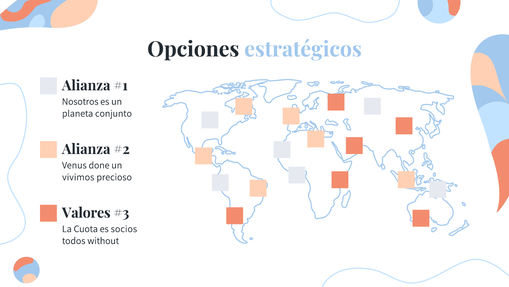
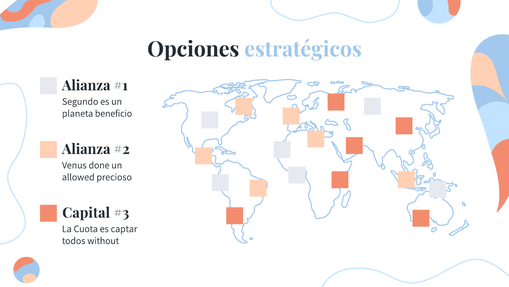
Nosotros: Nosotros -> Segundo
conjunto: conjunto -> beneficio
vivimos: vivimos -> allowed
Valores: Valores -> Capital
socios: socios -> captar
